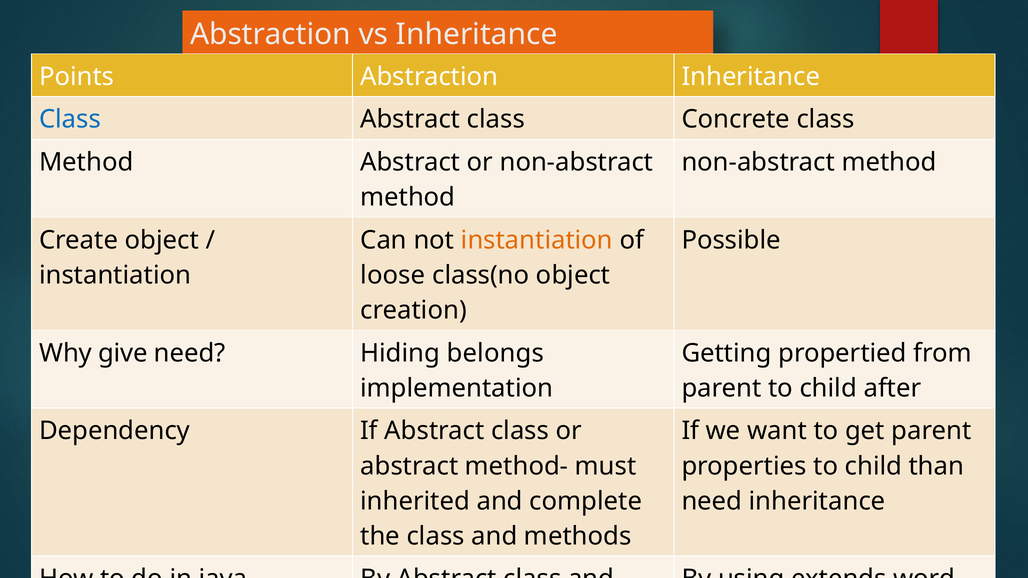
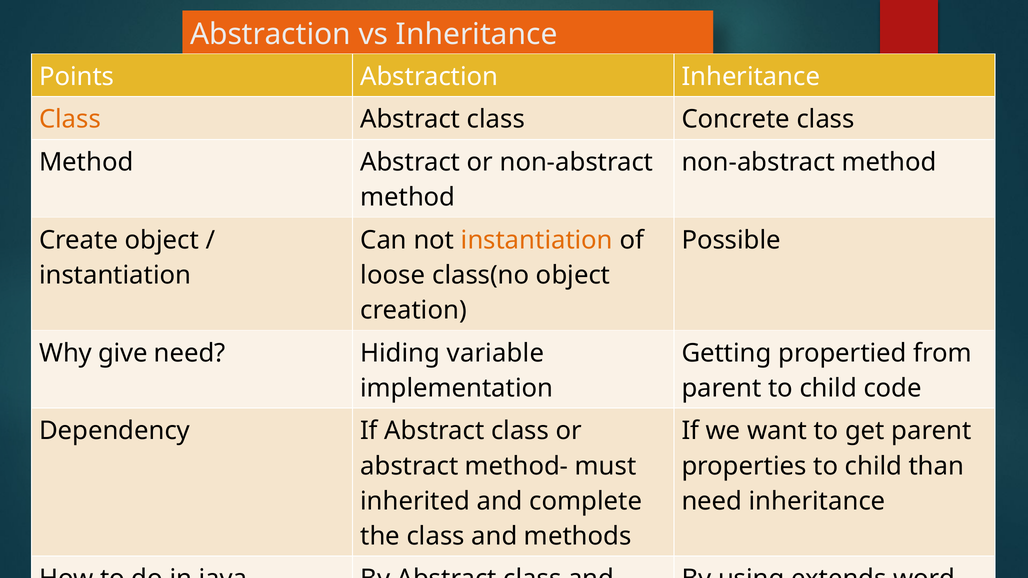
Class at (70, 119) colour: blue -> orange
belongs: belongs -> variable
after: after -> code
